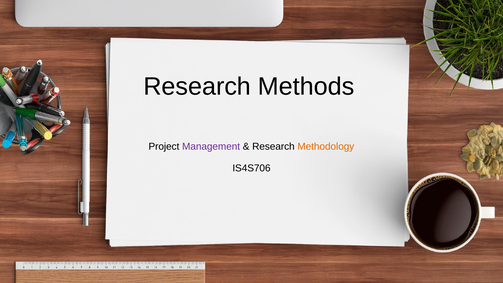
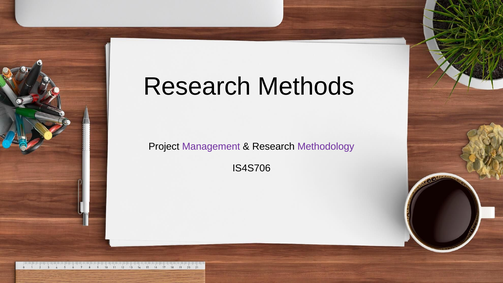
Methodology colour: orange -> purple
